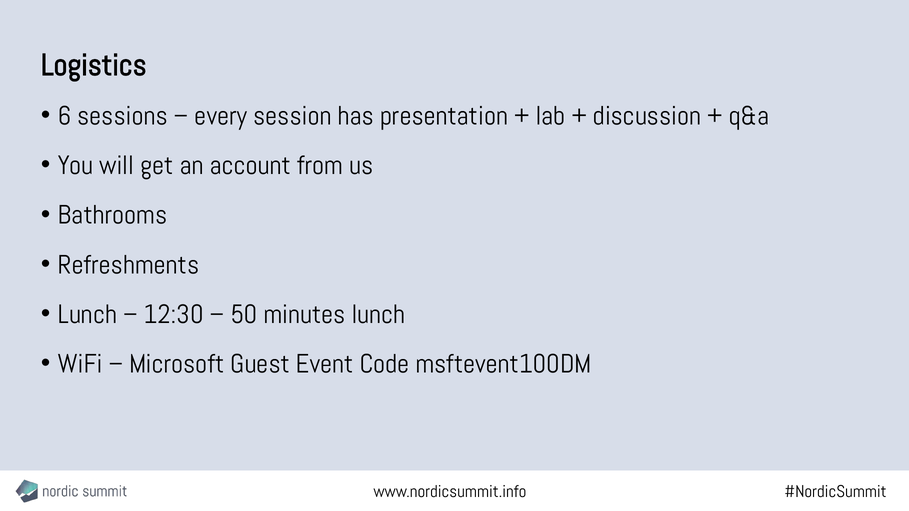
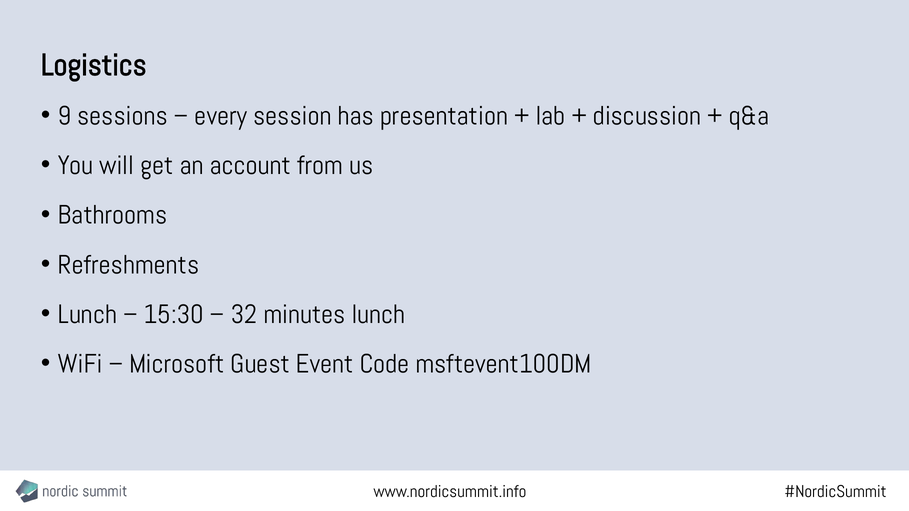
6: 6 -> 9
12:30: 12:30 -> 15:30
50: 50 -> 32
